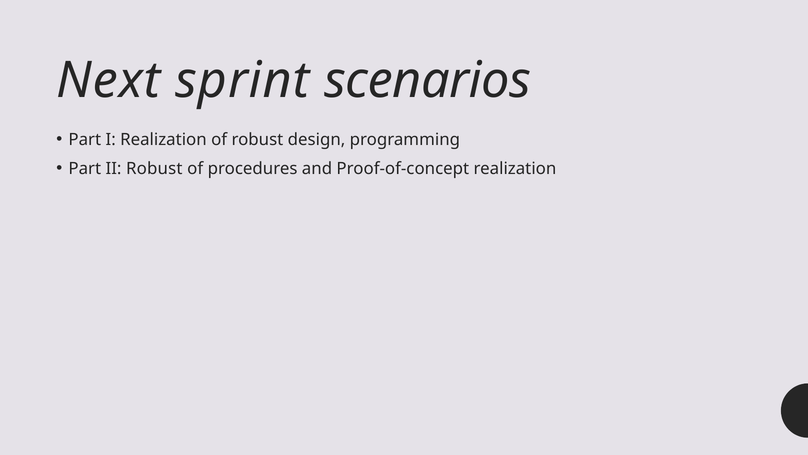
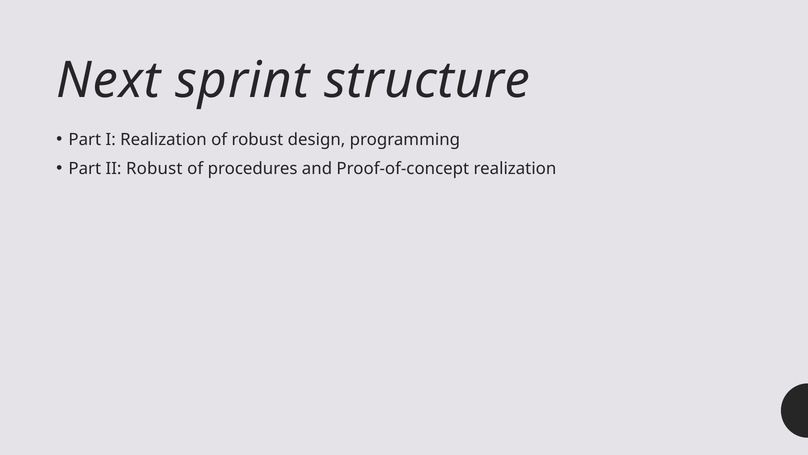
scenarios: scenarios -> structure
